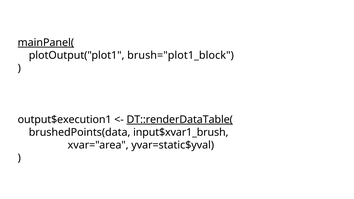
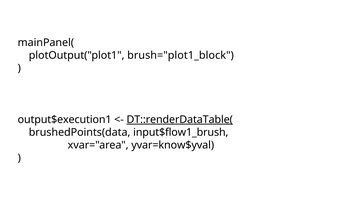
mainPanel( underline: present -> none
input$xvar1_brush: input$xvar1_brush -> input$flow1_brush
yvar=static$yval: yvar=static$yval -> yvar=know$yval
